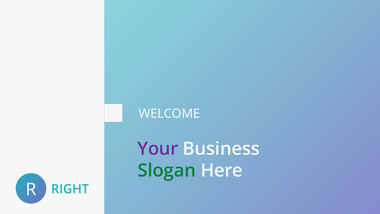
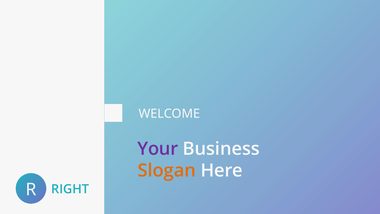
Slogan colour: green -> orange
